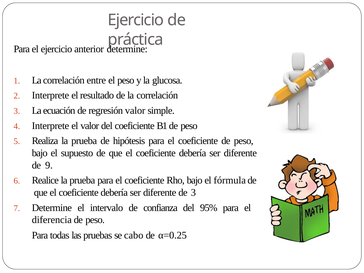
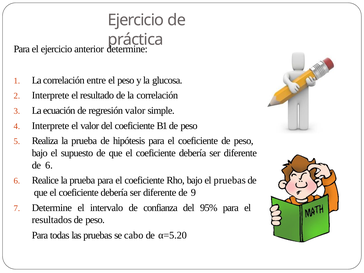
de 9: 9 -> 6
el fórmula: fórmula -> pruebas
de 3: 3 -> 9
diferencia: diferencia -> resultados
α=0.25: α=0.25 -> α=5.20
